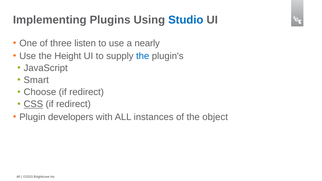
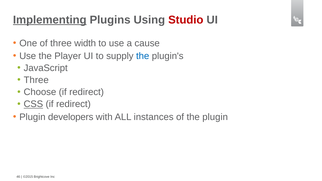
Implementing underline: none -> present
Studio colour: blue -> red
listen: listen -> width
nearly: nearly -> cause
Height: Height -> Player
Smart at (36, 80): Smart -> Three
the object: object -> plugin
